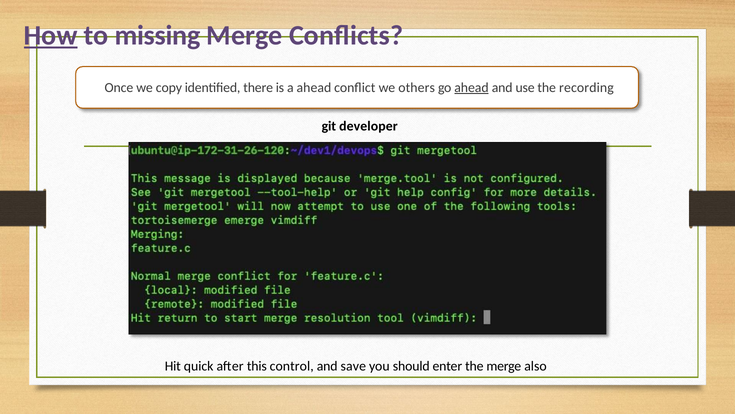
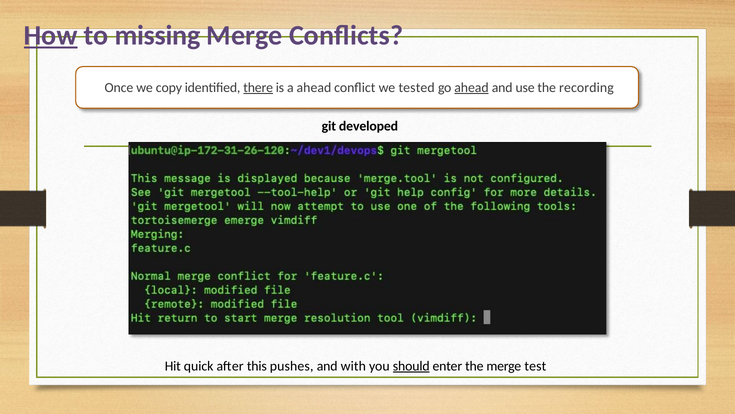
there underline: none -> present
others: others -> tested
developer: developer -> developed
control: control -> pushes
save: save -> with
should underline: none -> present
also: also -> test
